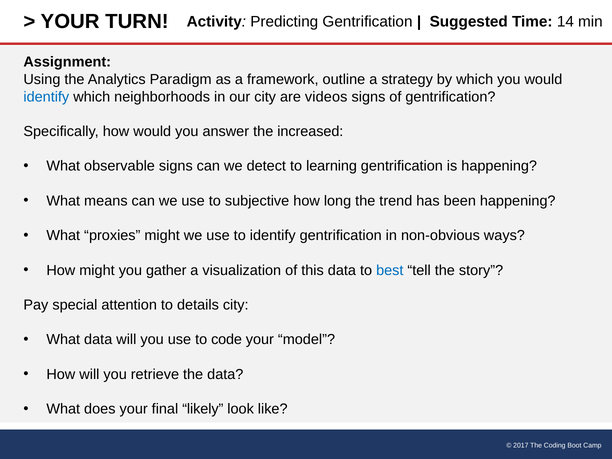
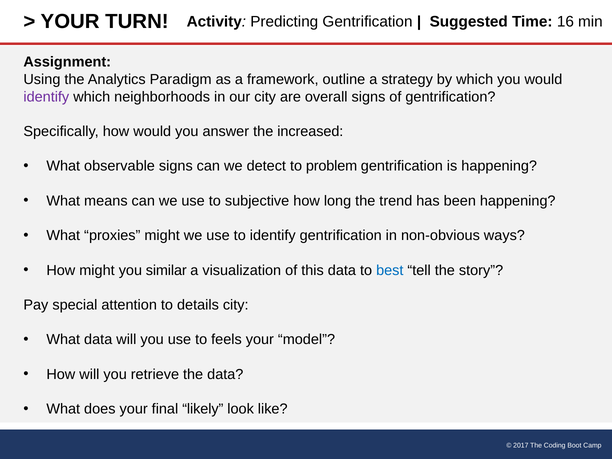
14: 14 -> 16
identify at (46, 97) colour: blue -> purple
videos: videos -> overall
learning: learning -> problem
gather: gather -> similar
code: code -> feels
